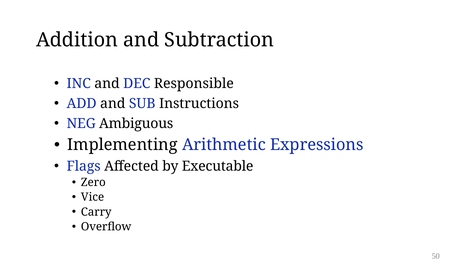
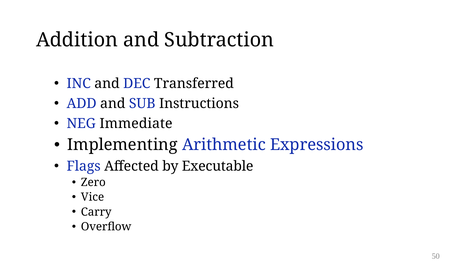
Responsible: Responsible -> Transferred
Ambiguous: Ambiguous -> Immediate
